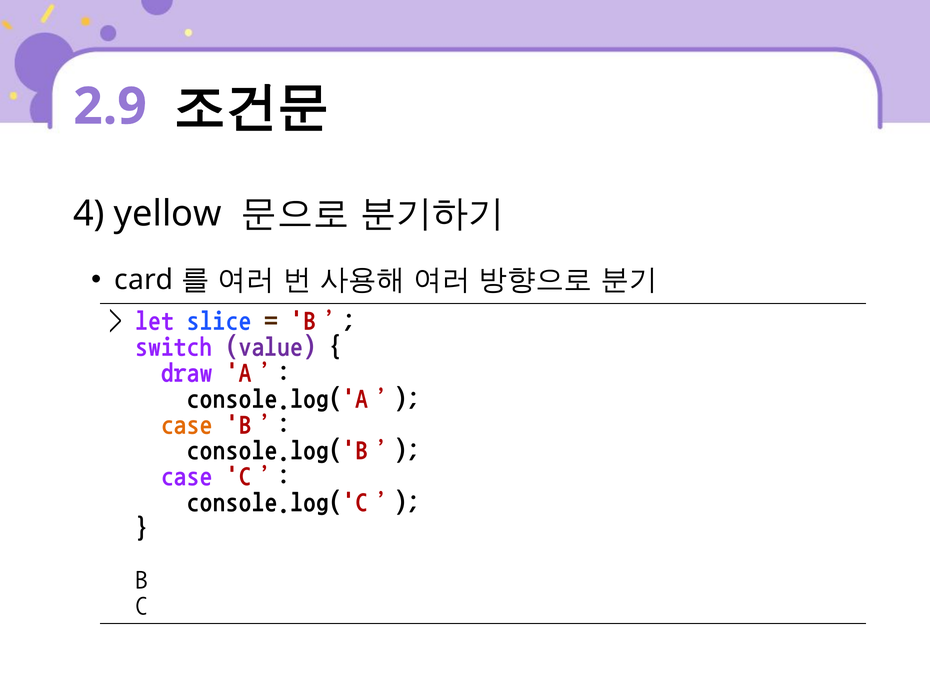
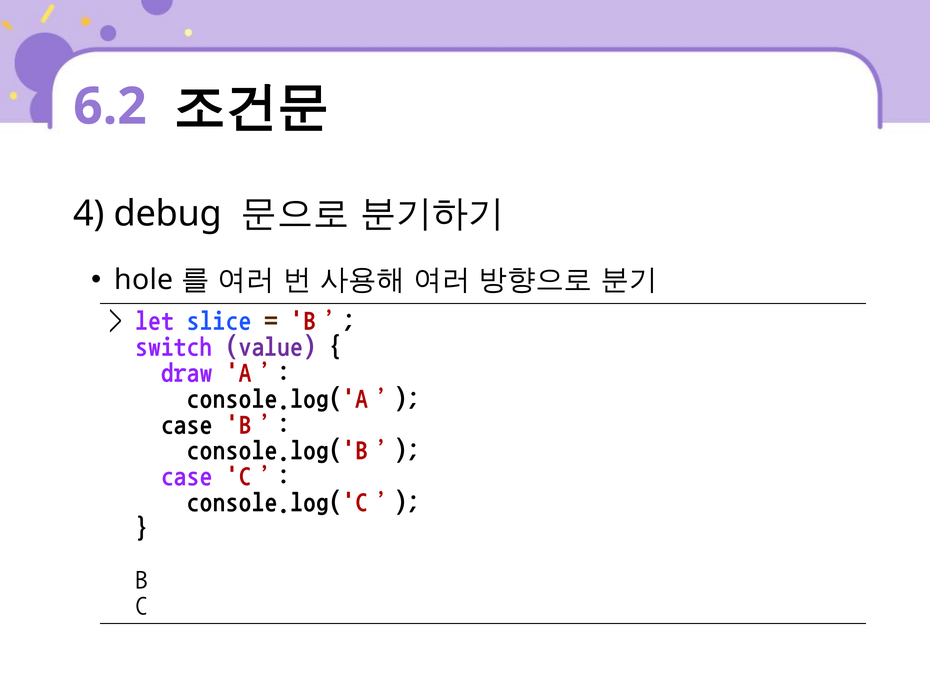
2.9: 2.9 -> 6.2
yellow: yellow -> debug
card: card -> hole
case at (187, 424) colour: orange -> black
